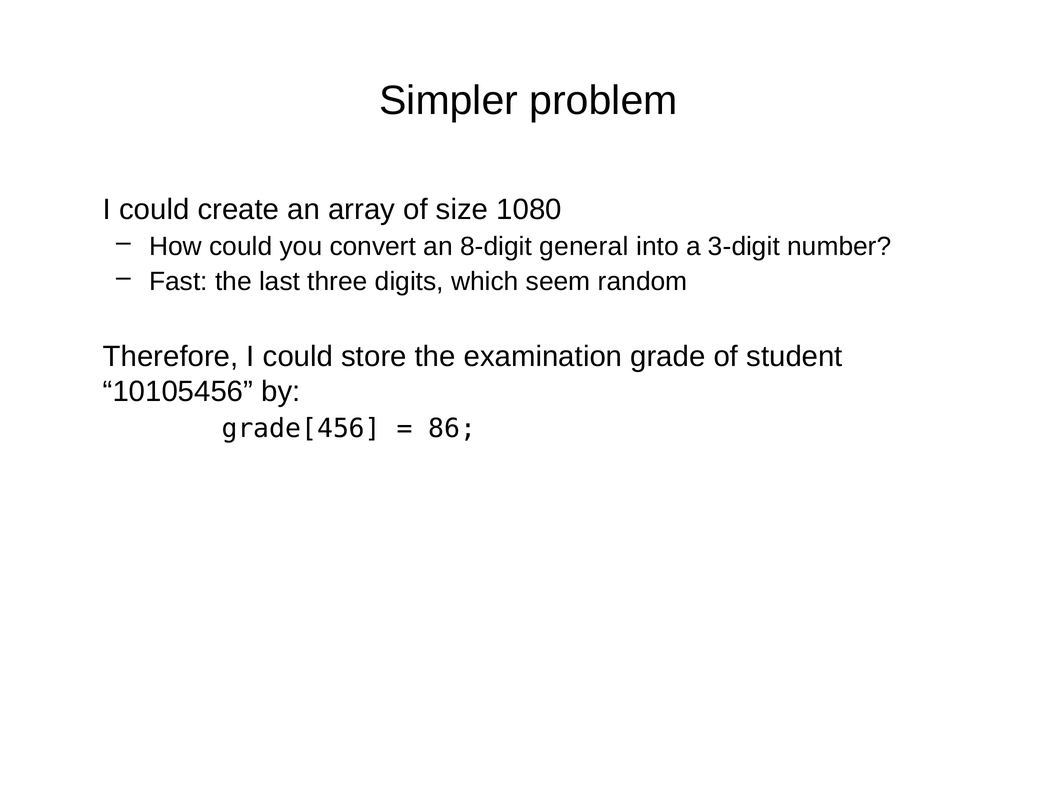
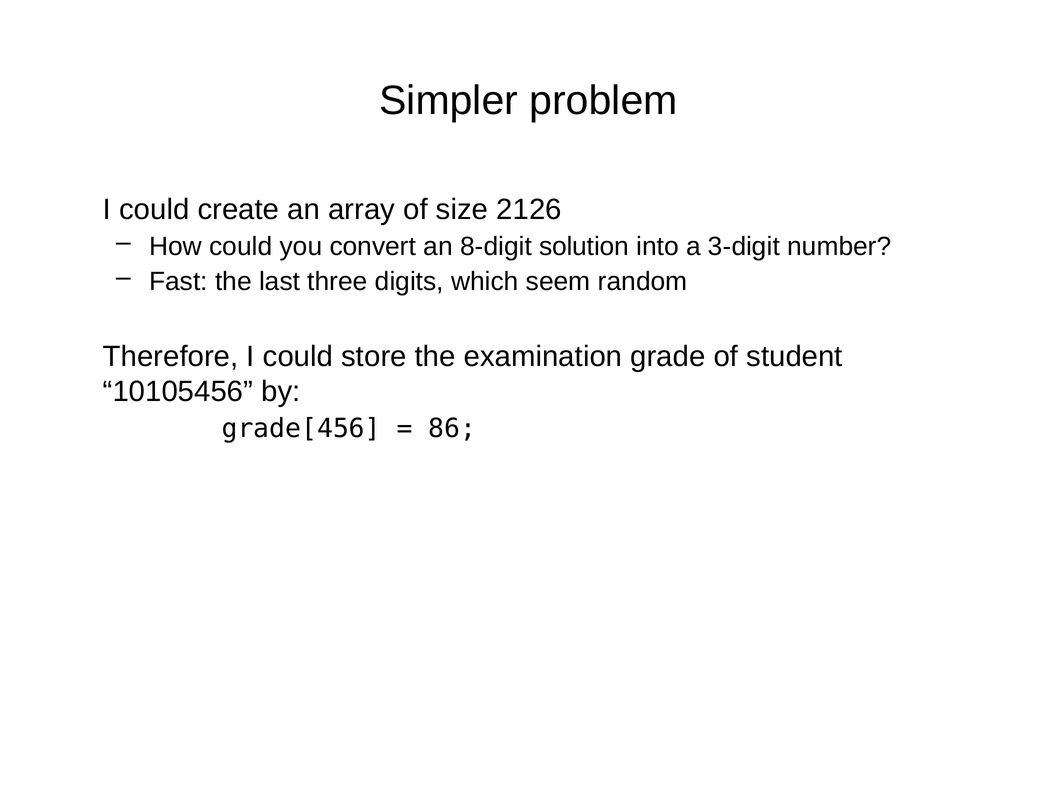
1080: 1080 -> 2126
general: general -> solution
